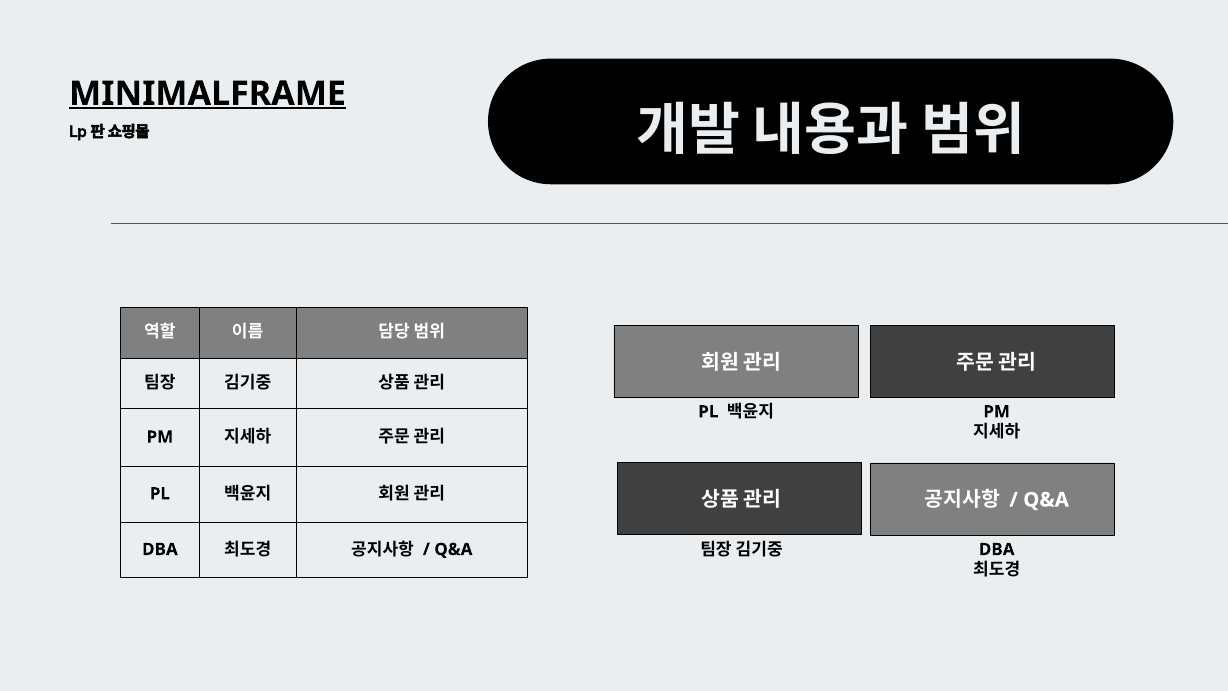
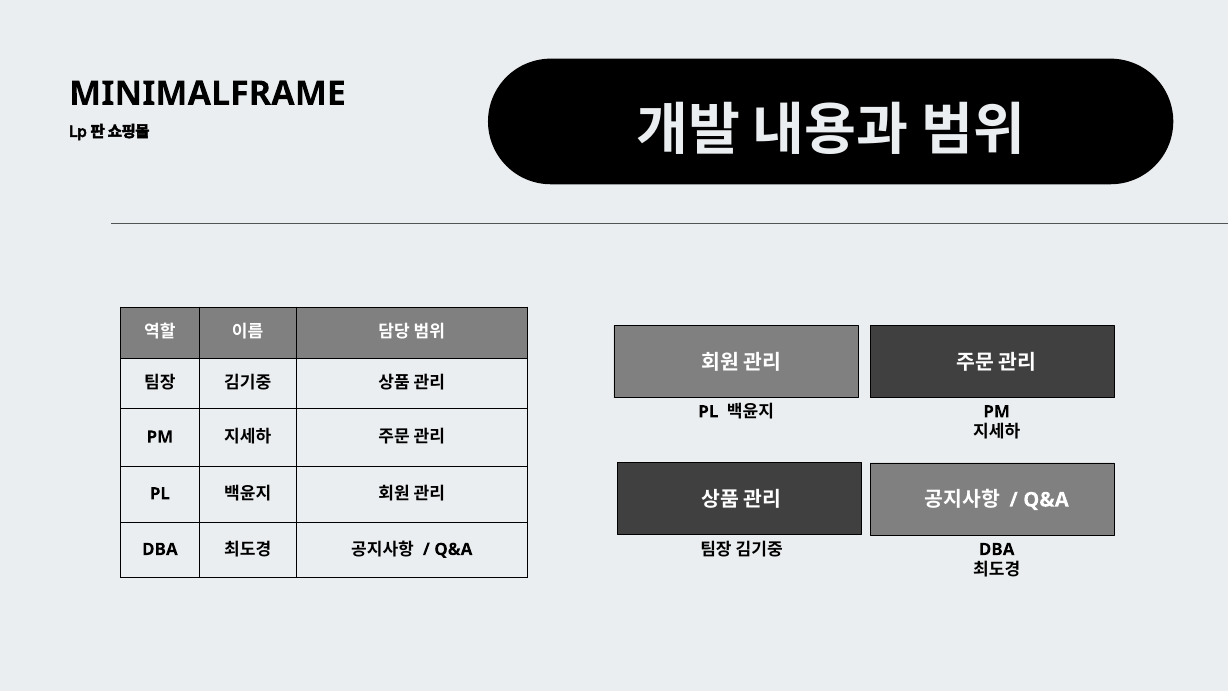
MINIMALFRAME underline: present -> none
